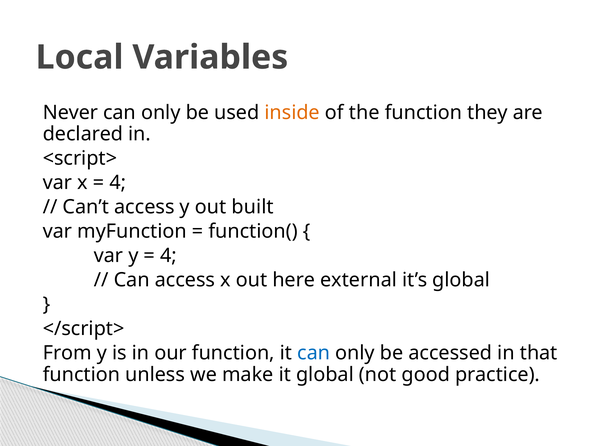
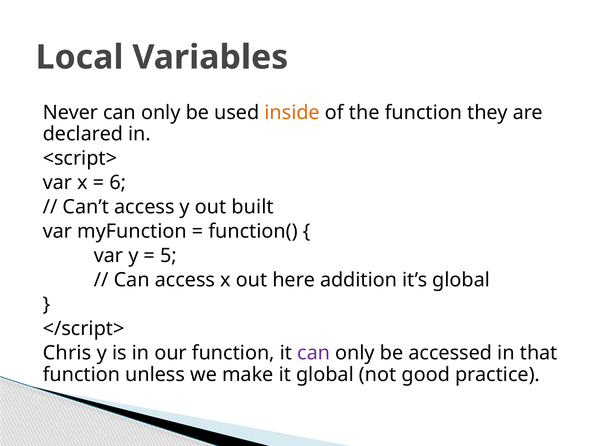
4 at (118, 183): 4 -> 6
4 at (168, 256): 4 -> 5
external: external -> addition
From: From -> Chris
can at (314, 353) colour: blue -> purple
